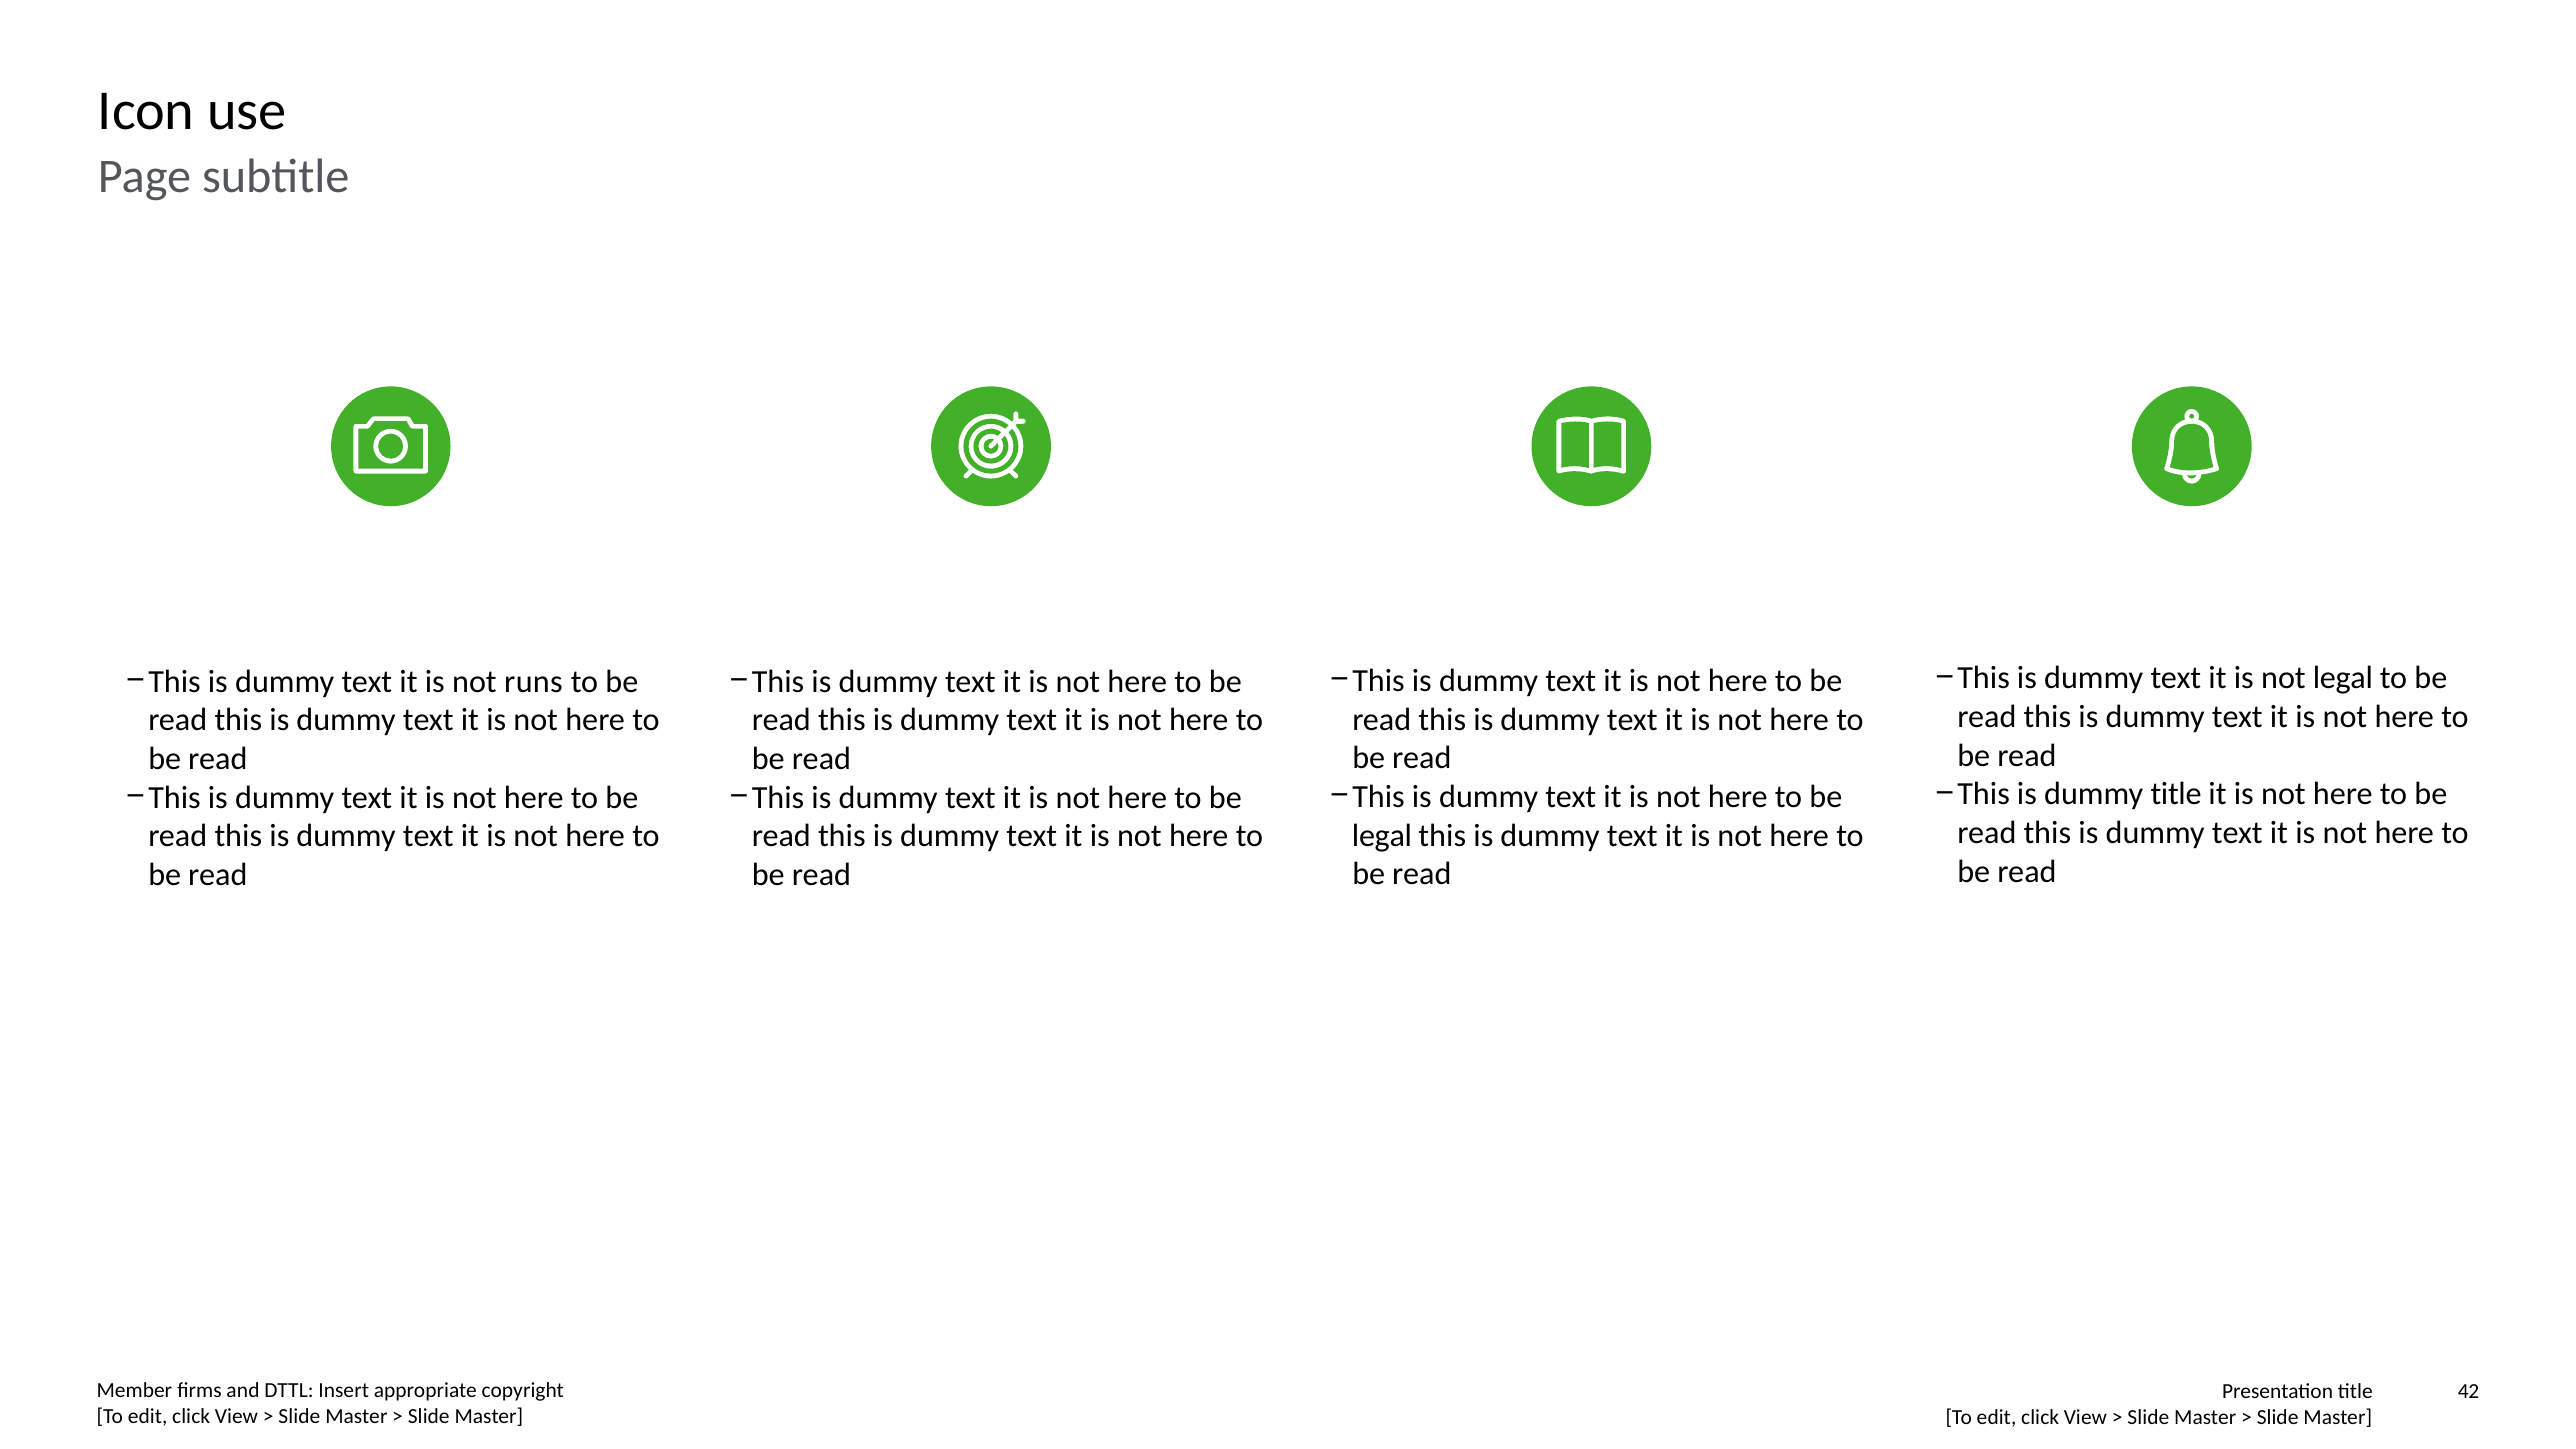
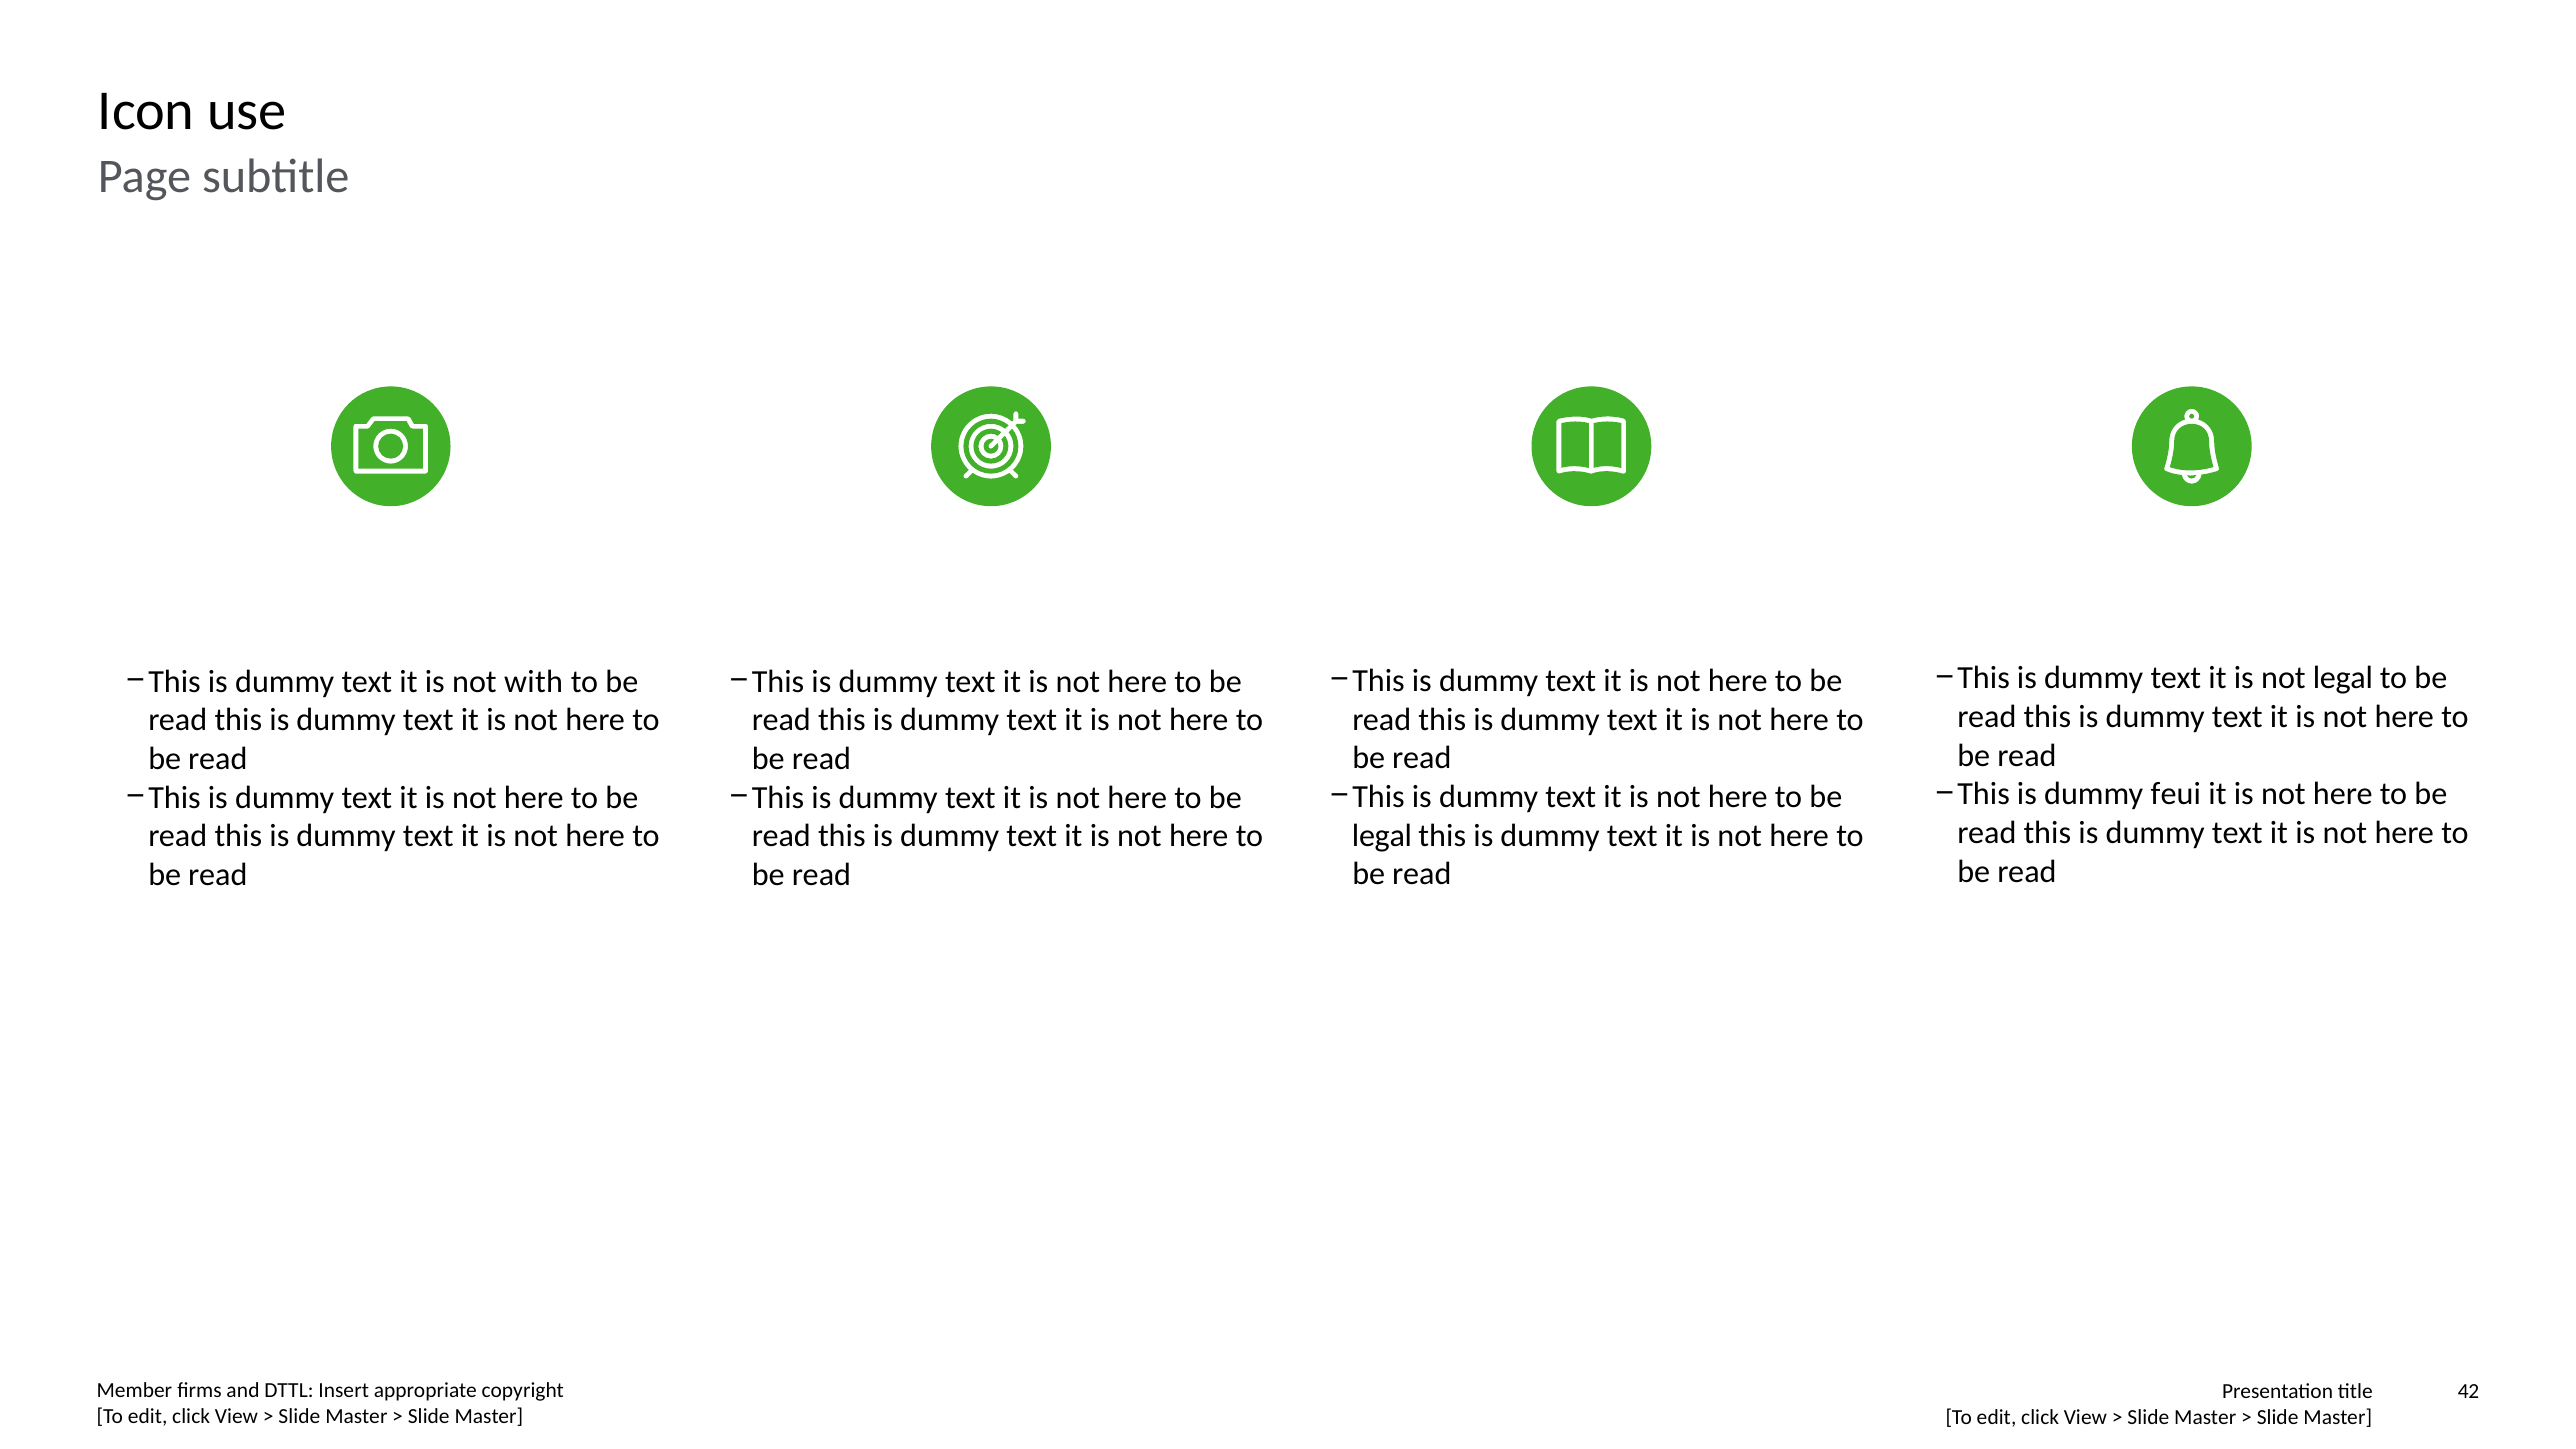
runs: runs -> with
dummy title: title -> feui
